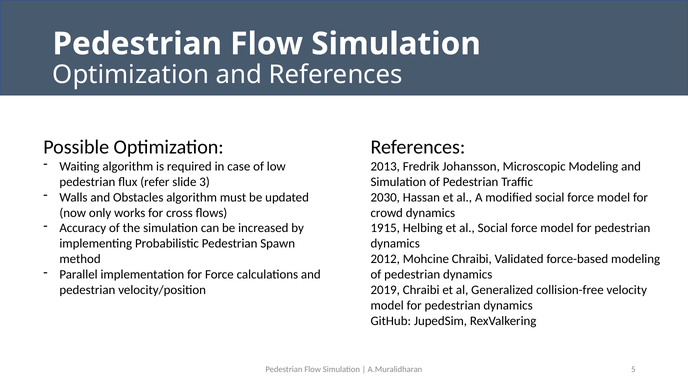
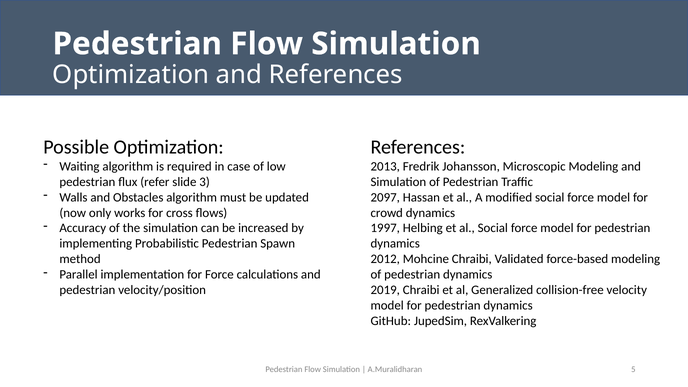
2030: 2030 -> 2097
1915: 1915 -> 1997
